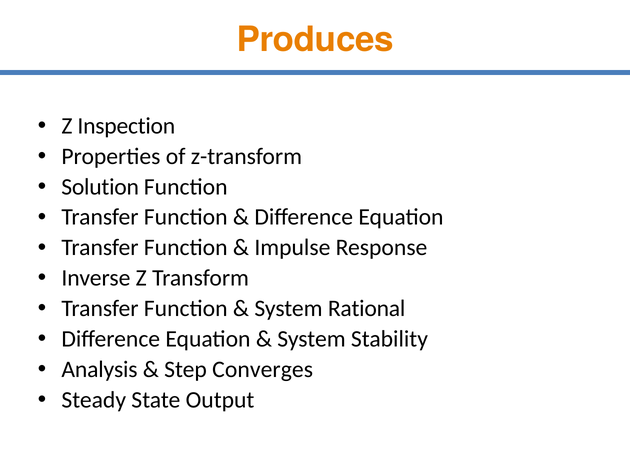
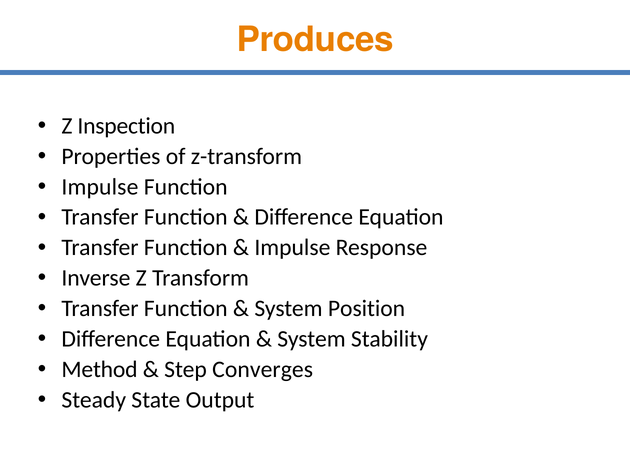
Solution at (100, 187): Solution -> Impulse
Rational: Rational -> Position
Analysis: Analysis -> Method
